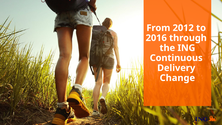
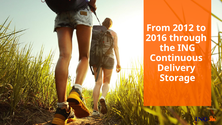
Change: Change -> Storage
